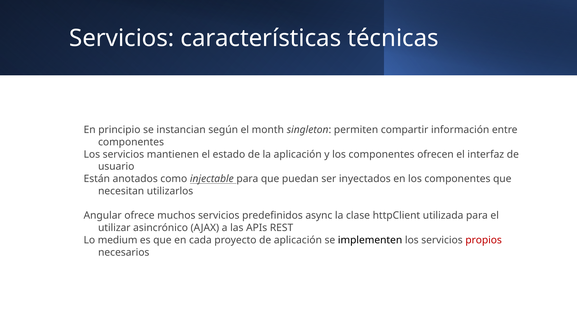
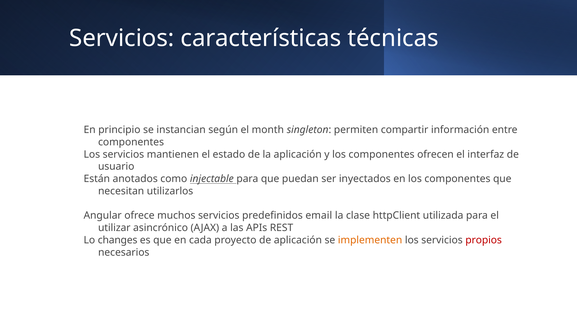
async: async -> email
medium: medium -> changes
implementen colour: black -> orange
